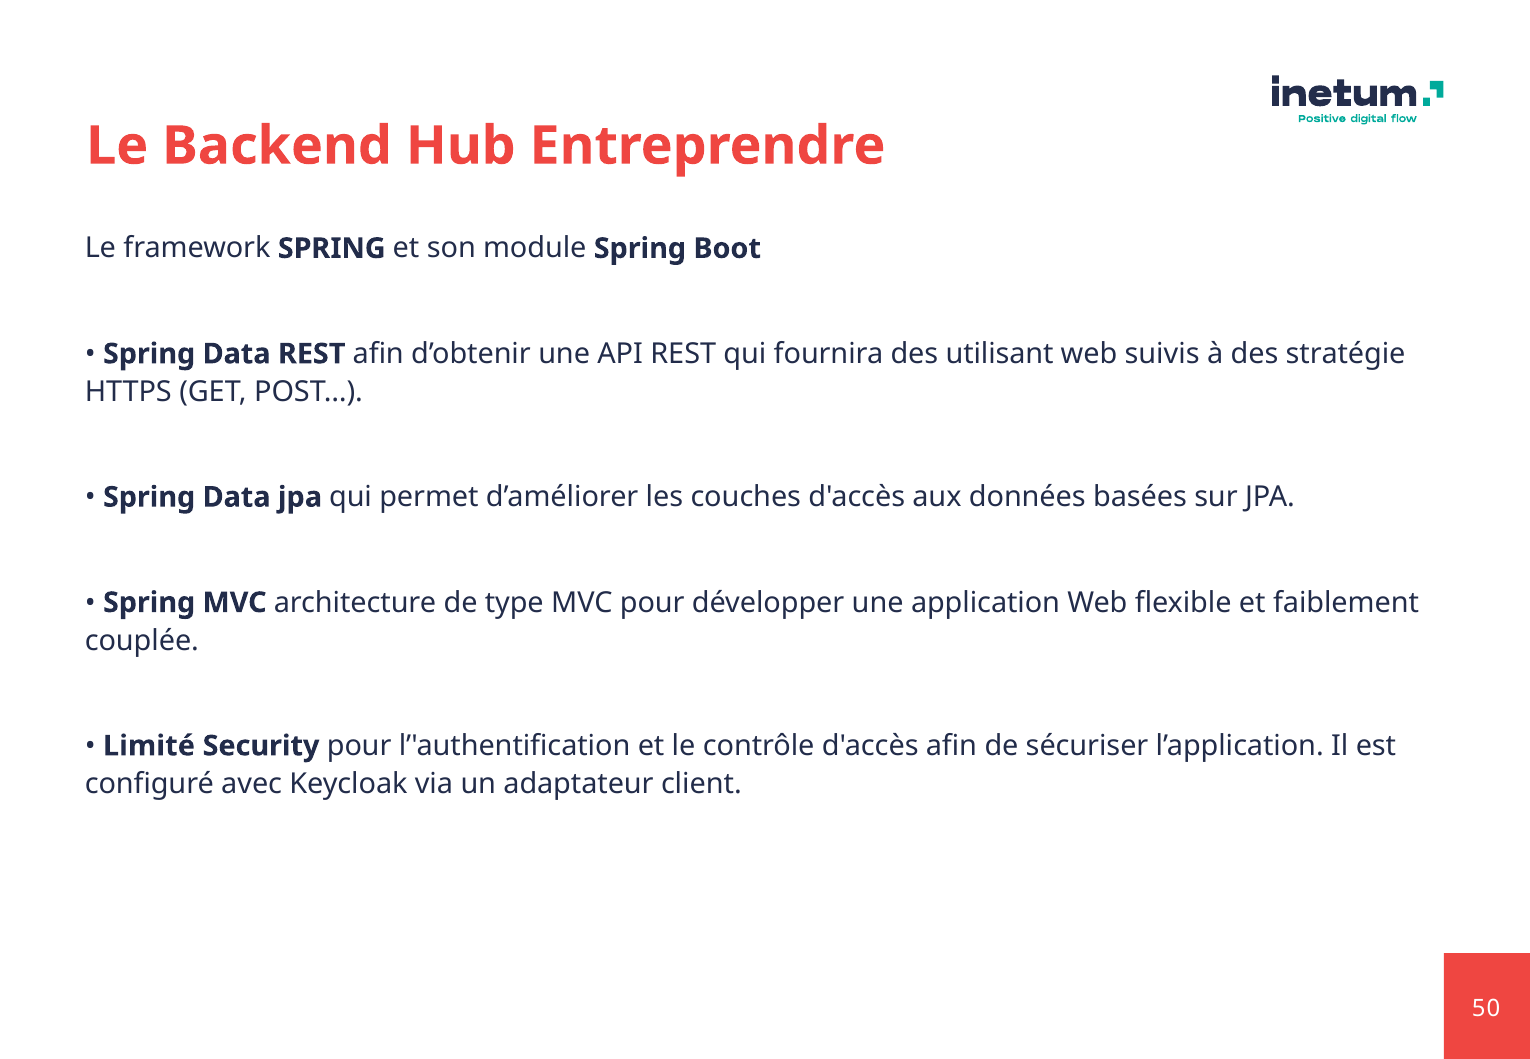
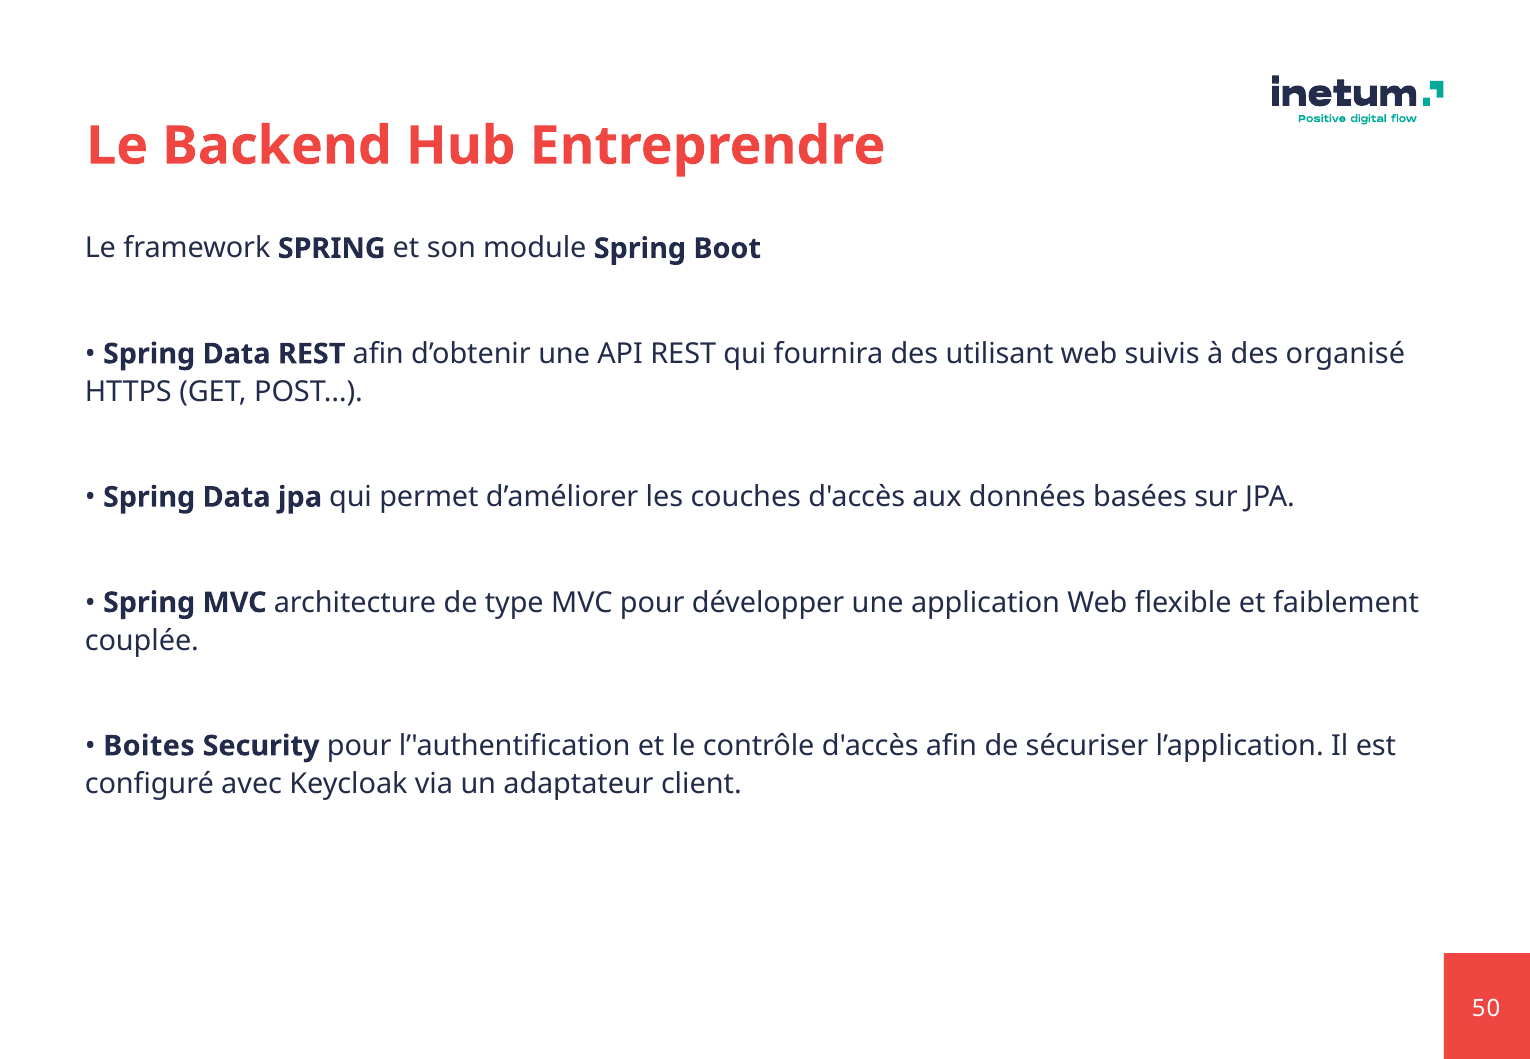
stratégie: stratégie -> organisé
Limité: Limité -> Boites
